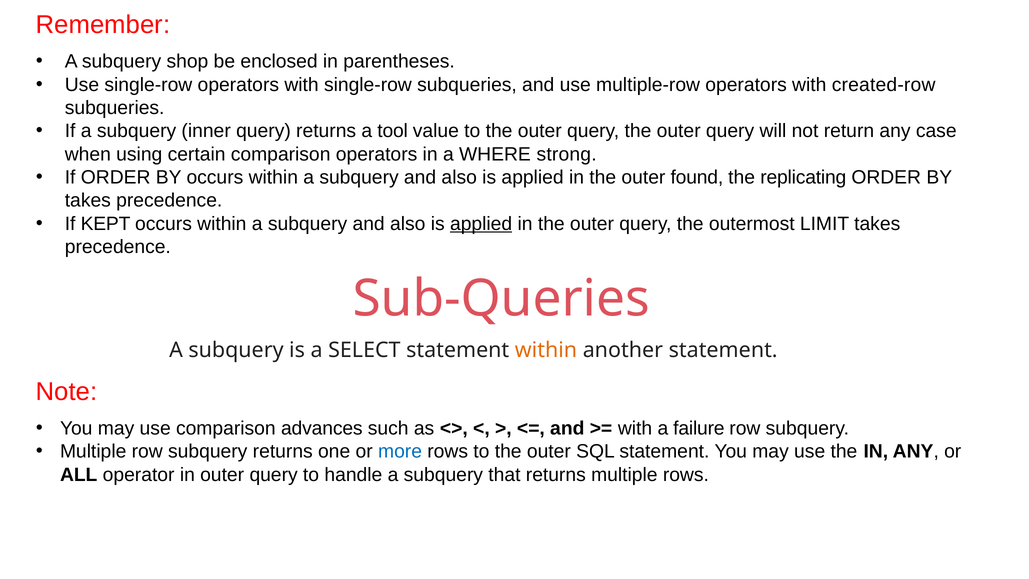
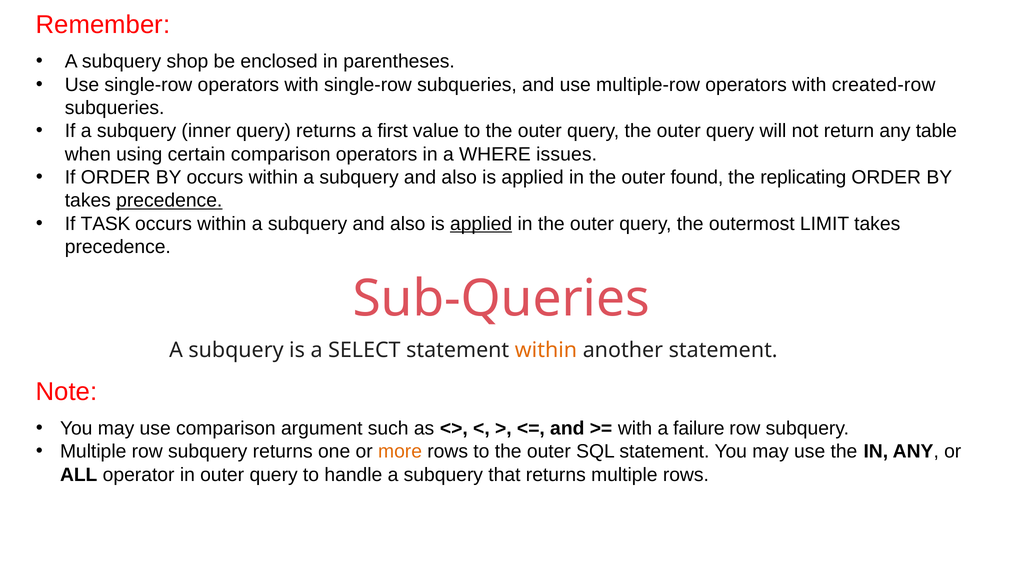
tool: tool -> first
case: case -> table
strong: strong -> issues
precedence at (169, 201) underline: none -> present
KEPT: KEPT -> TASK
advances: advances -> argument
more colour: blue -> orange
